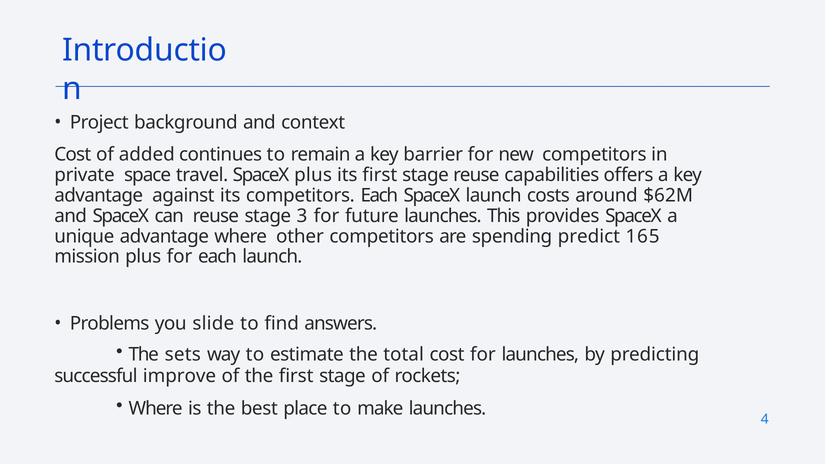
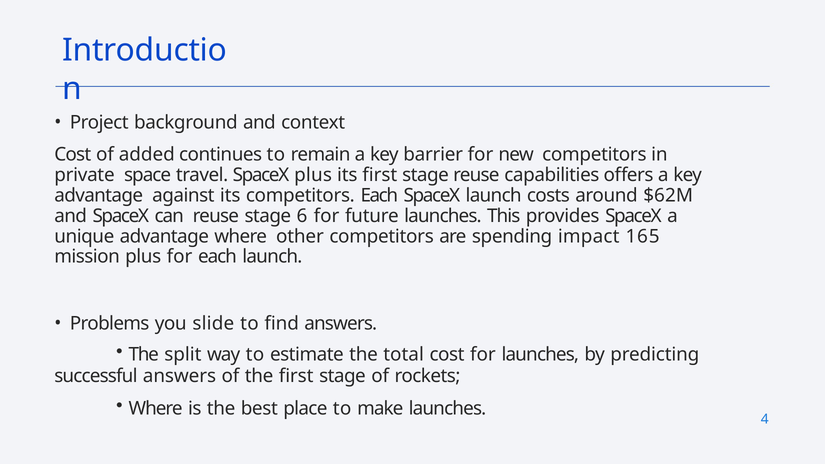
3: 3 -> 6
predict: predict -> impact
sets: sets -> split
successful improve: improve -> answers
